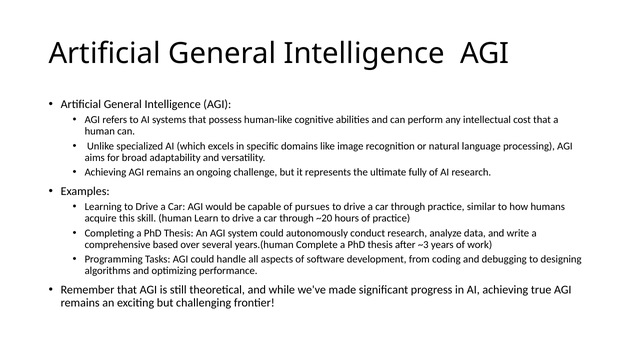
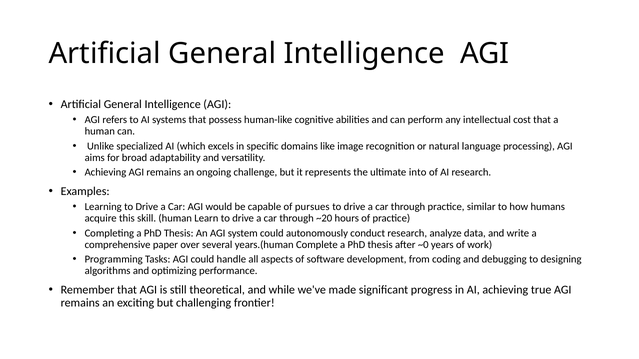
fully: fully -> into
based: based -> paper
~3: ~3 -> ~0
